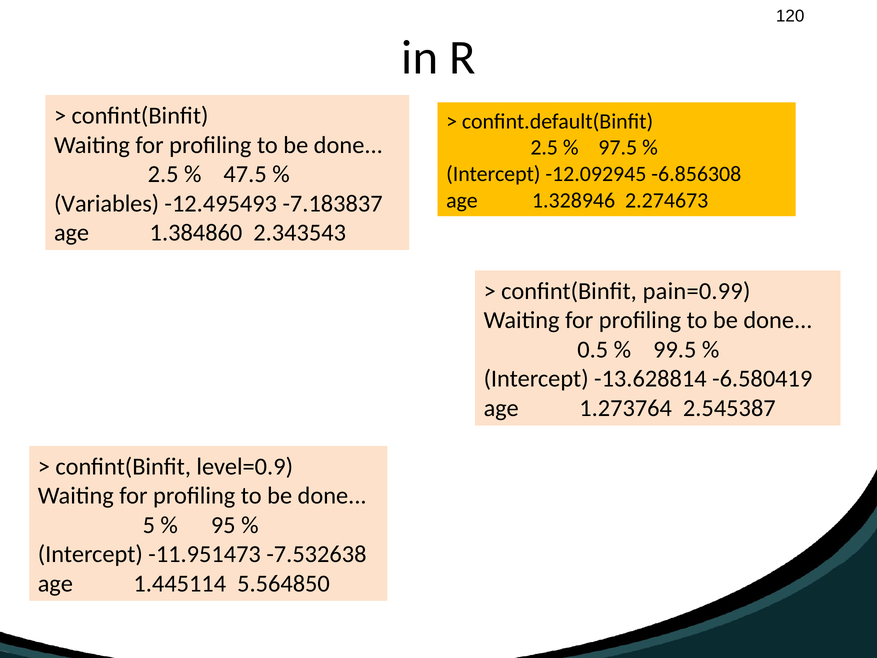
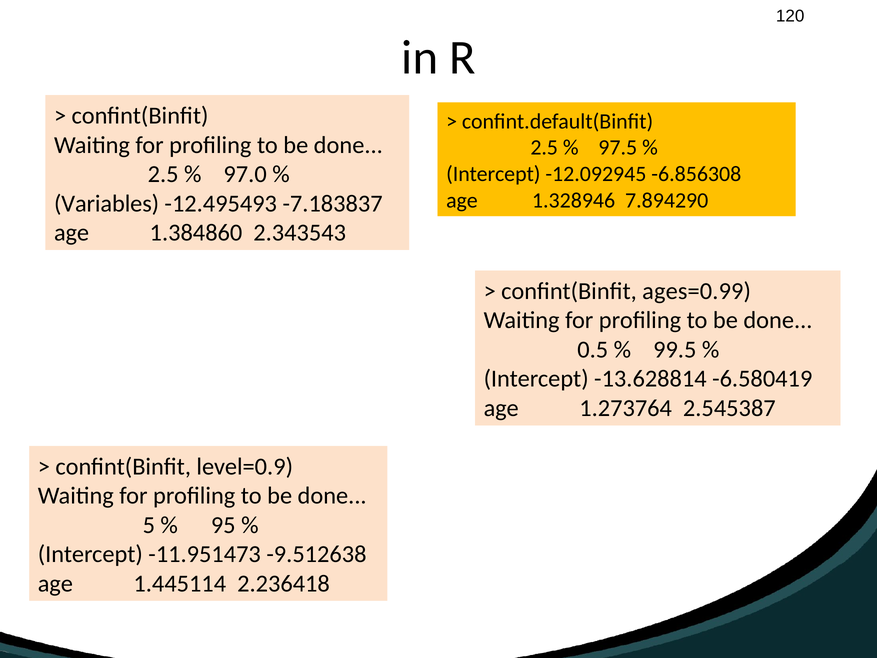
47.5: 47.5 -> 97.0
2.274673: 2.274673 -> 7.894290
pain=0.99: pain=0.99 -> ages=0.99
-7.532638: -7.532638 -> -9.512638
5.564850: 5.564850 -> 2.236418
